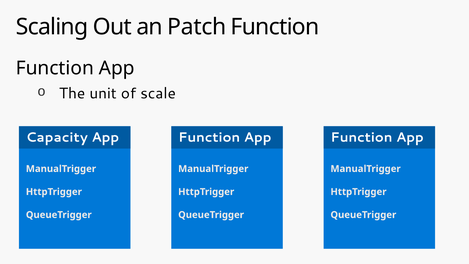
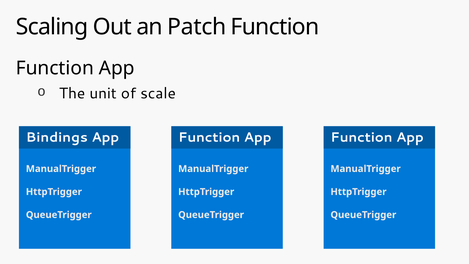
Capacity: Capacity -> Bindings
